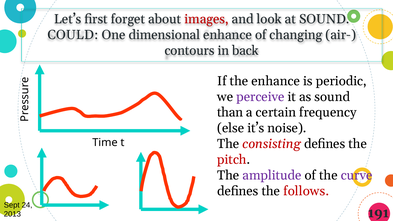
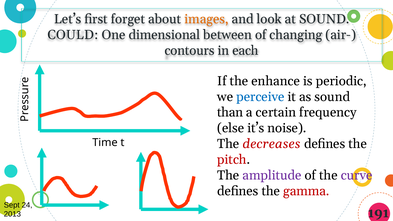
images colour: red -> orange
dimensional enhance: enhance -> between
back: back -> each
perceive colour: purple -> blue
consisting: consisting -> decreases
follows: follows -> gamma
